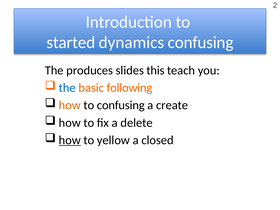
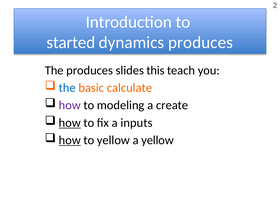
dynamics confusing: confusing -> produces
following: following -> calculate
how at (70, 105) colour: orange -> purple
to confusing: confusing -> modeling
how at (70, 123) underline: none -> present
delete: delete -> inputs
a closed: closed -> yellow
